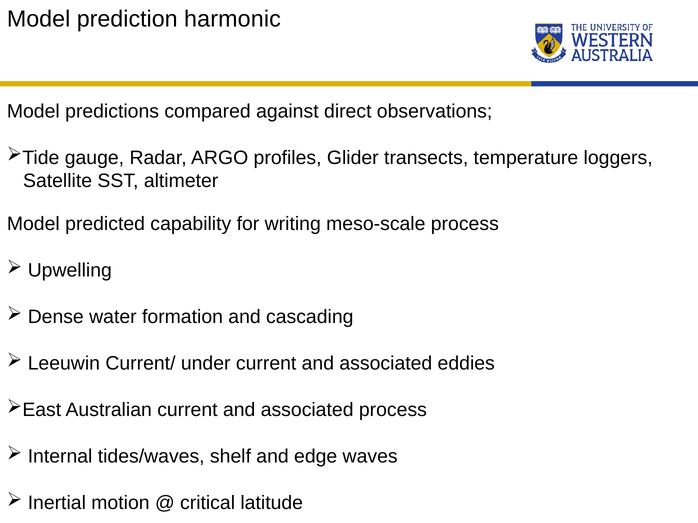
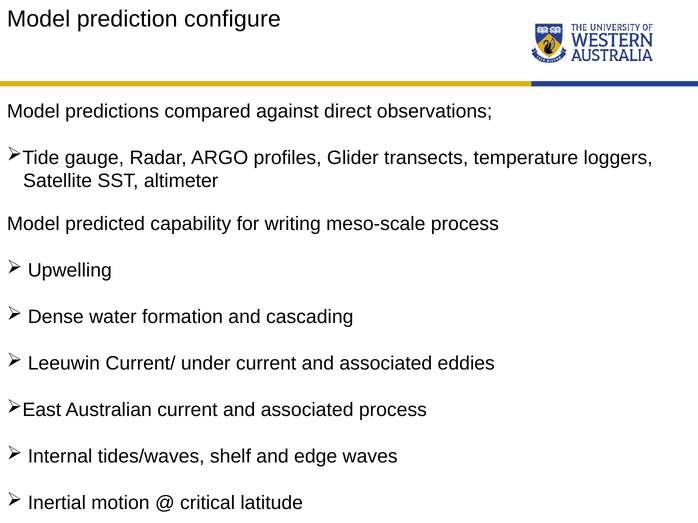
harmonic: harmonic -> configure
